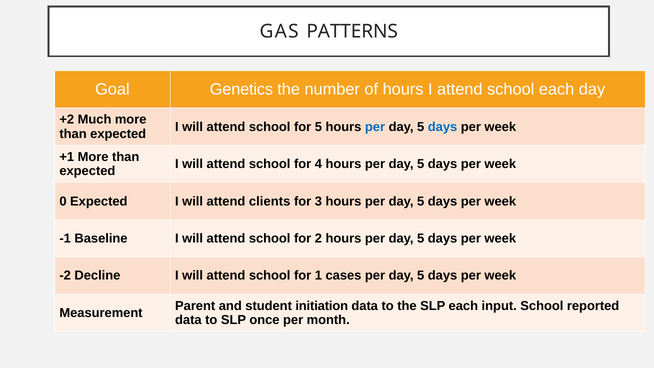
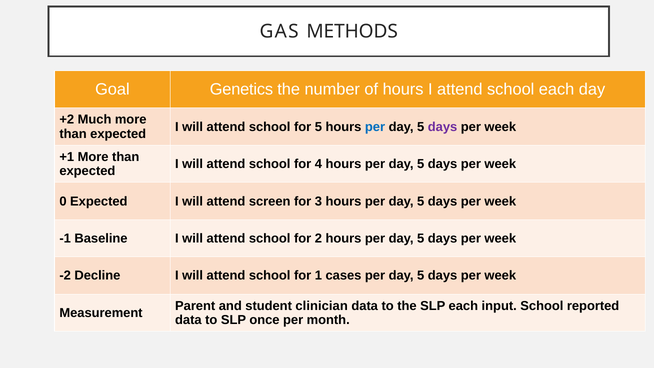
PATTERNS: PATTERNS -> METHODS
days at (443, 127) colour: blue -> purple
clients: clients -> screen
initiation: initiation -> clinician
